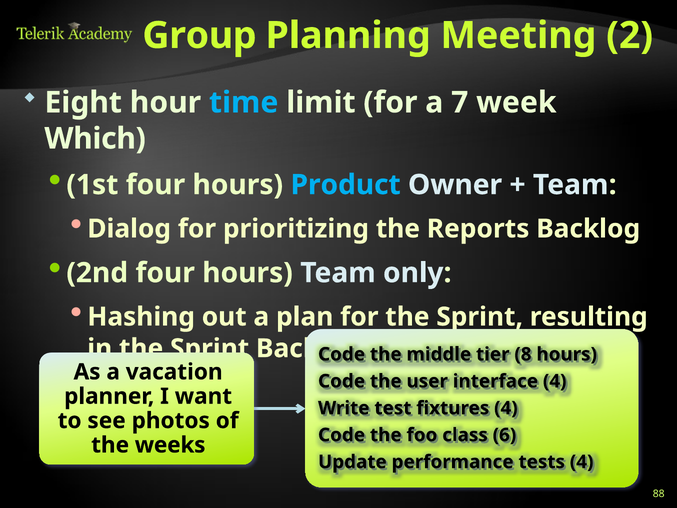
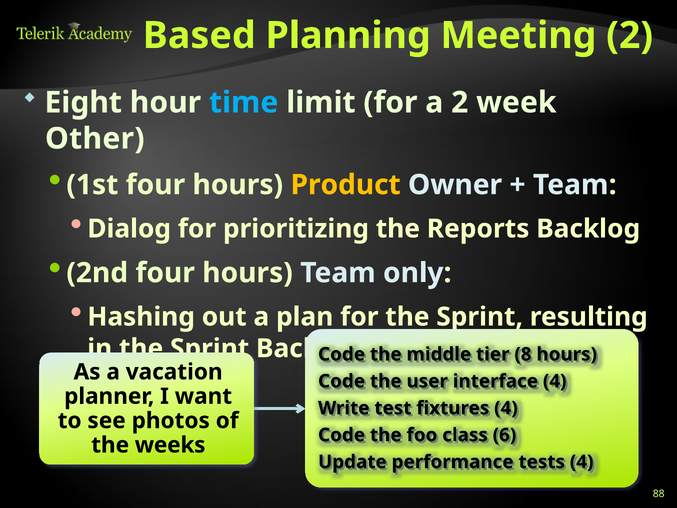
Group: Group -> Based
a 7: 7 -> 2
Which: Which -> Other
Product colour: light blue -> yellow
